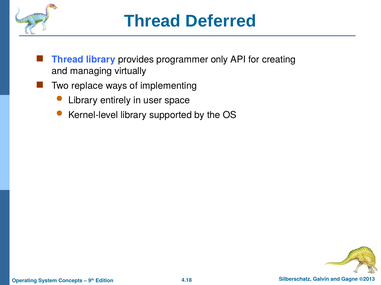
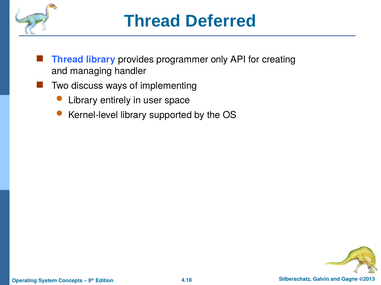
virtually: virtually -> handler
replace: replace -> discuss
